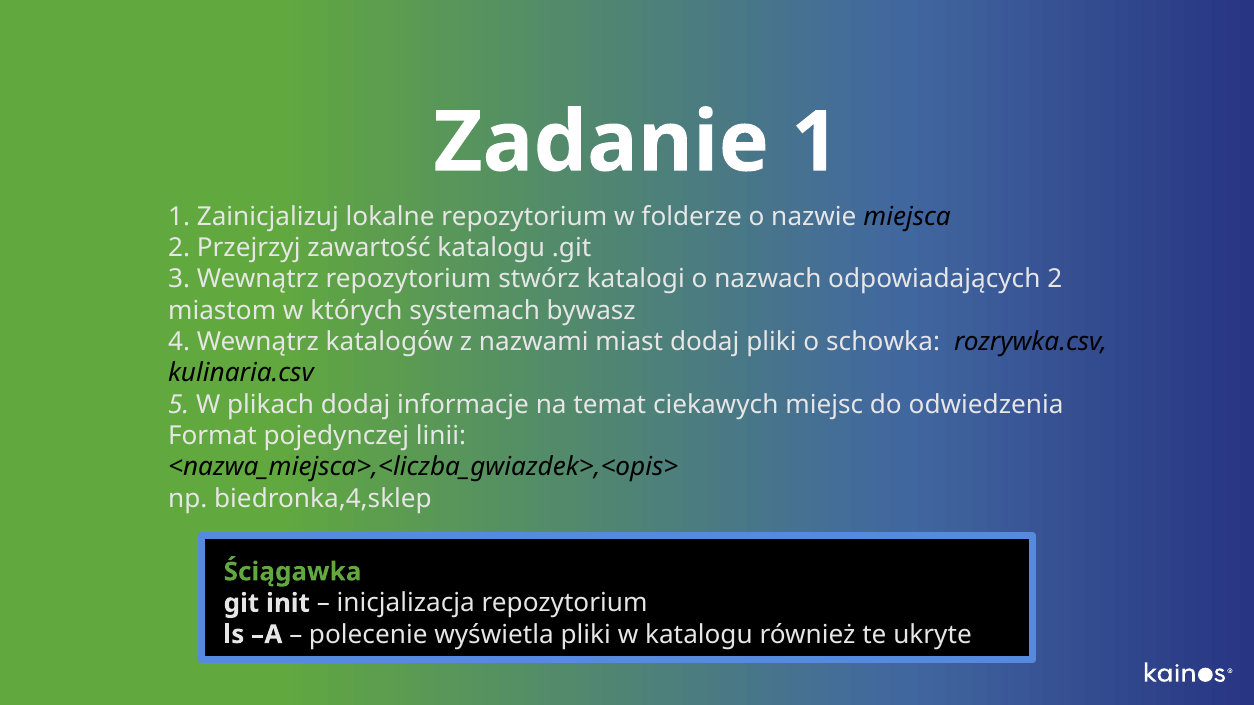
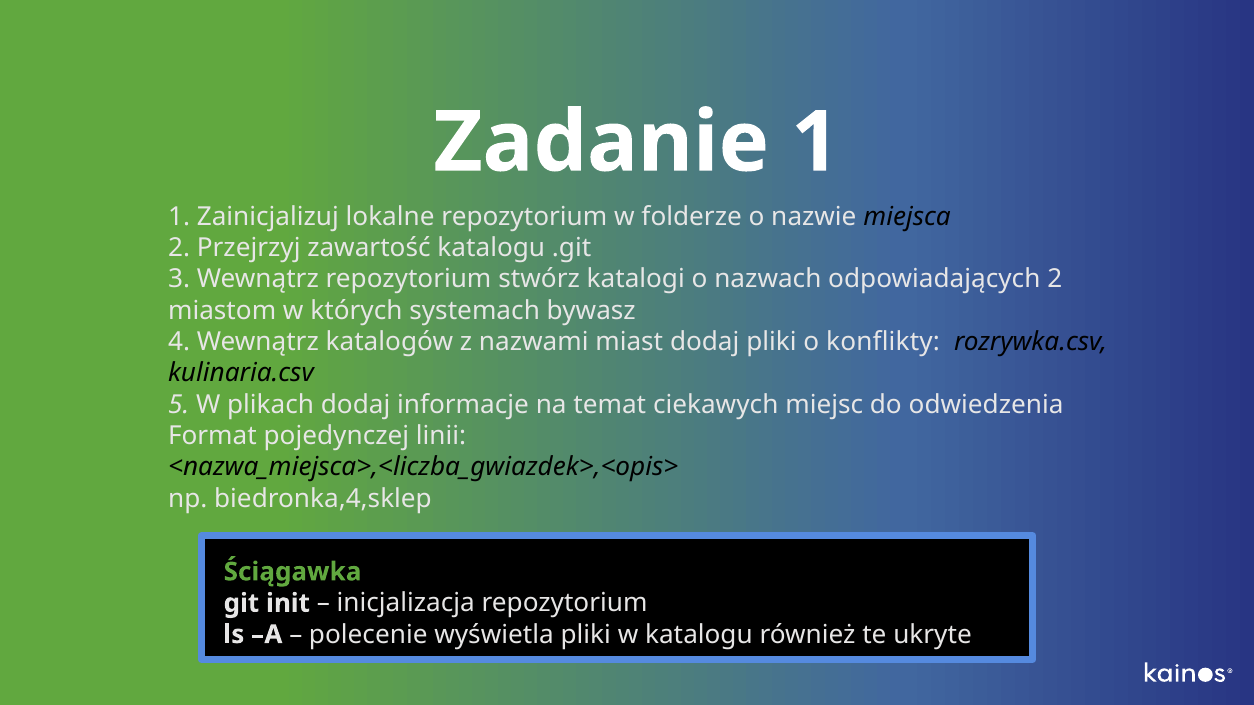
schowka: schowka -> konflikty
